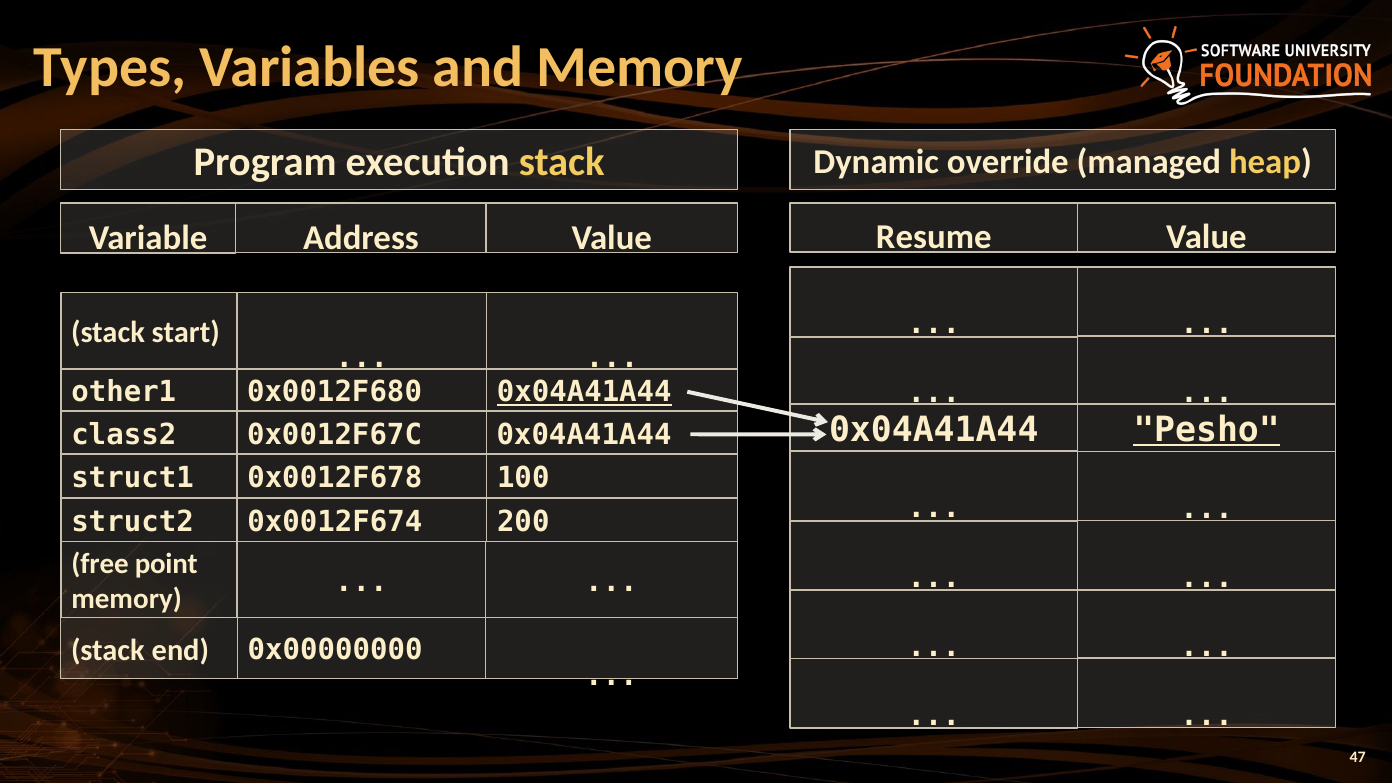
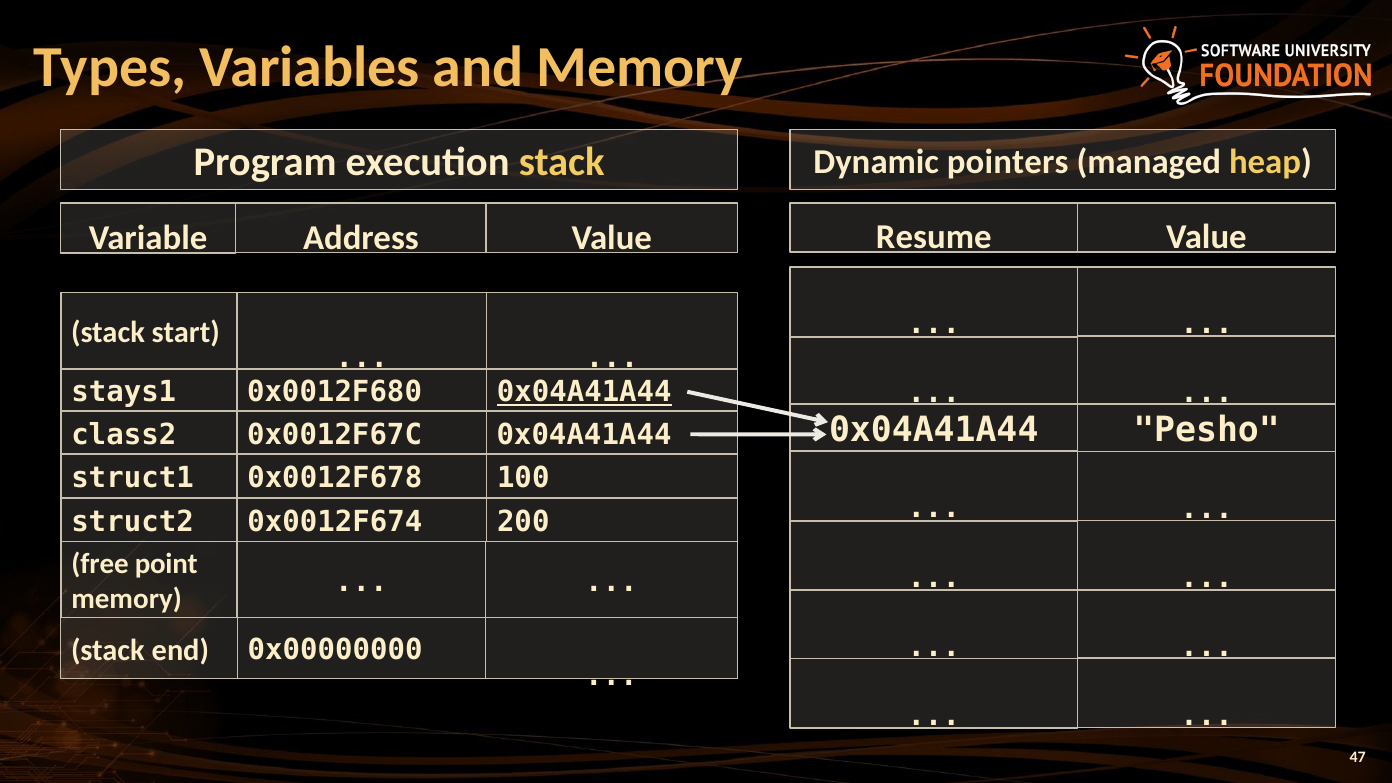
override: override -> pointers
other1: other1 -> stays1
Pesho underline: present -> none
